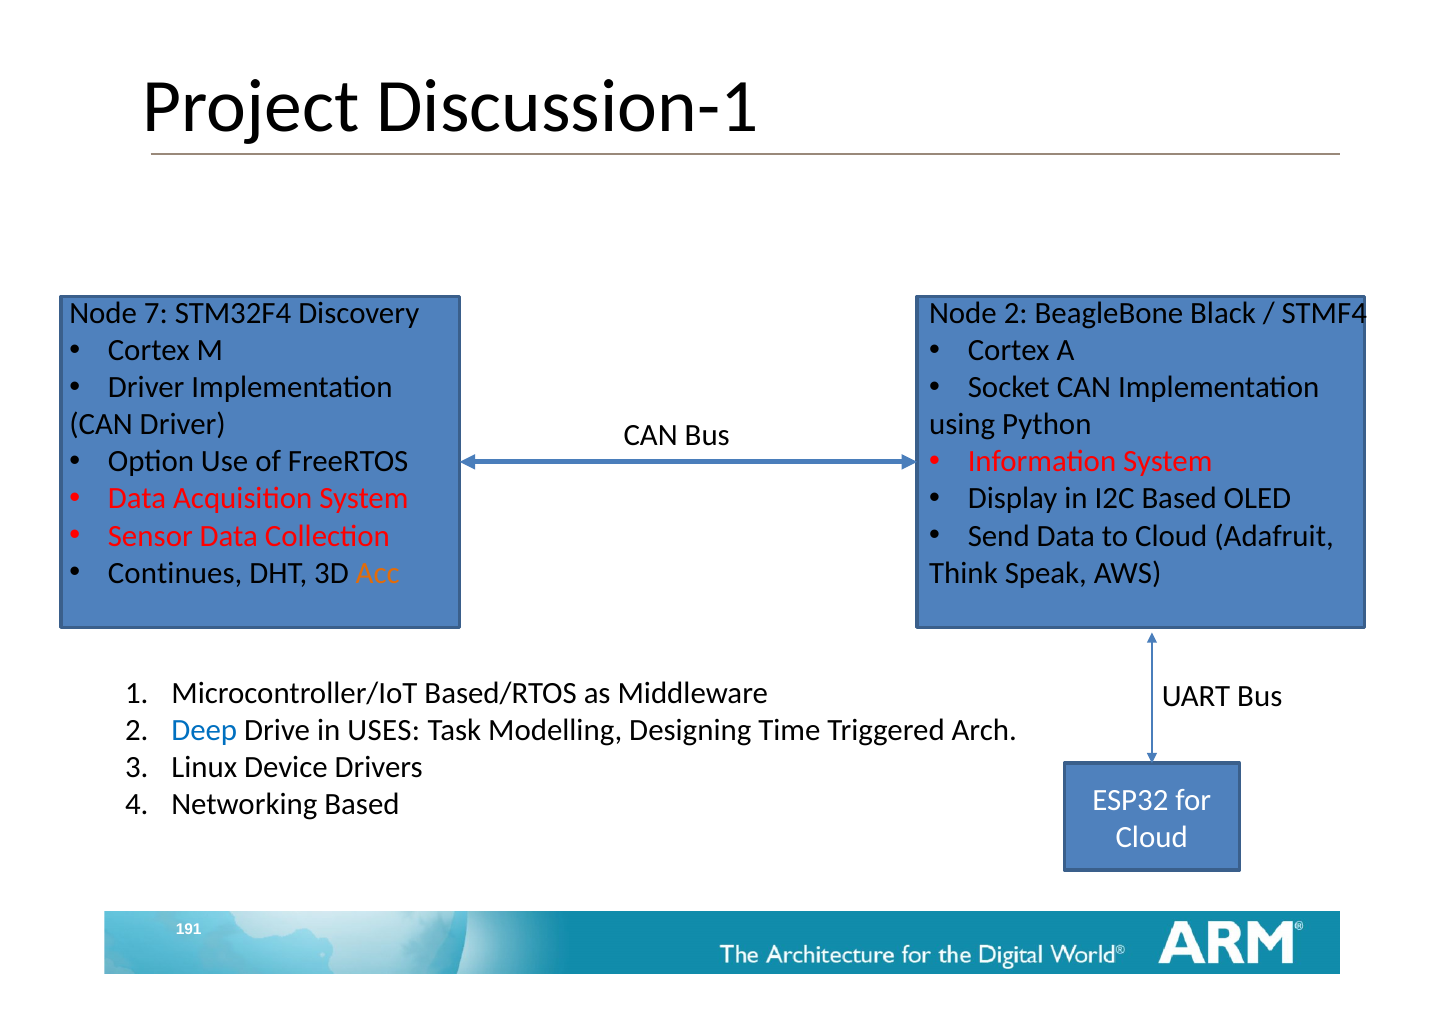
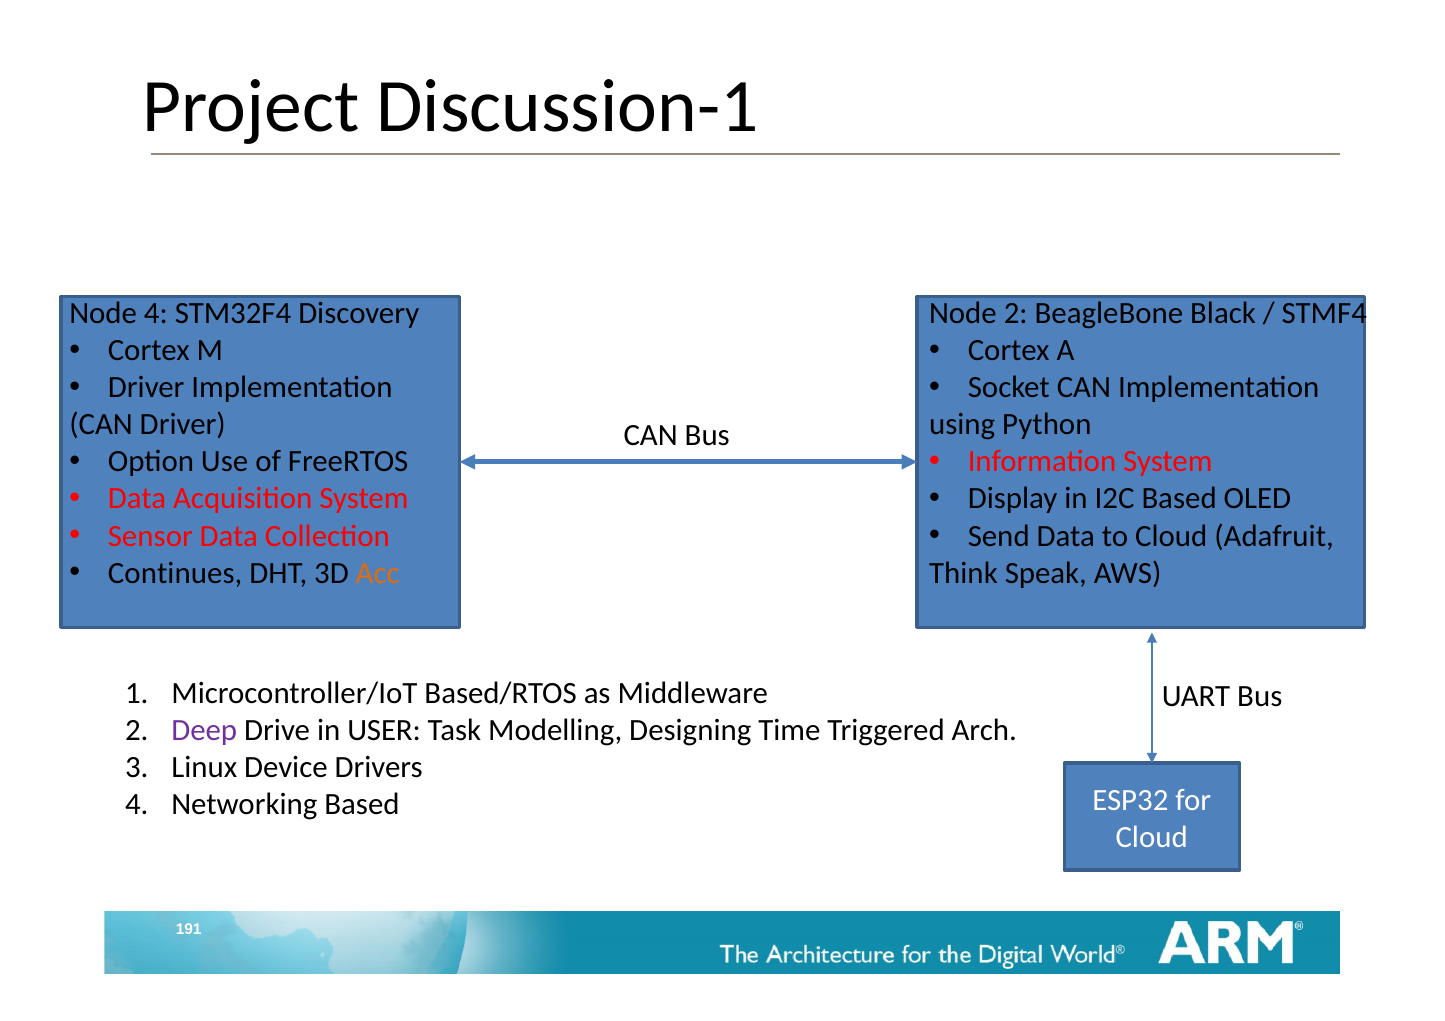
Node 7: 7 -> 4
Deep colour: blue -> purple
USES: USES -> USER
